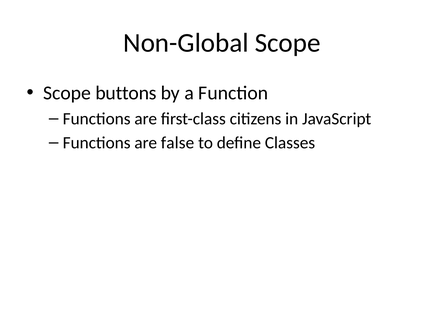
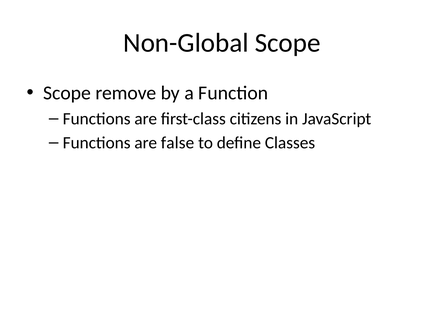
buttons: buttons -> remove
